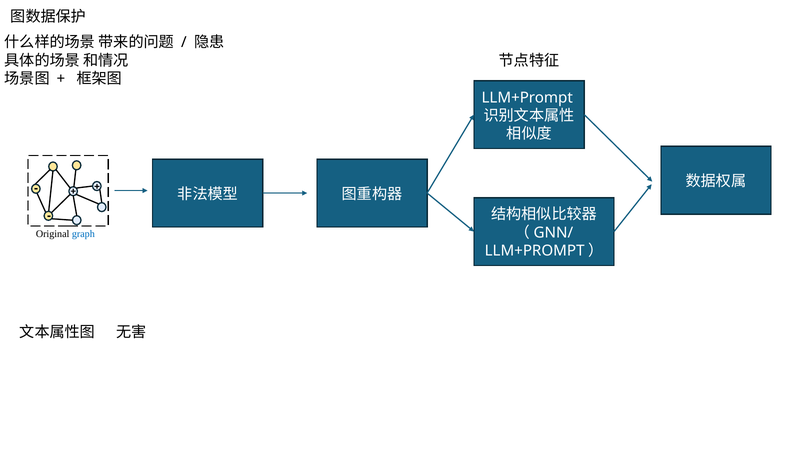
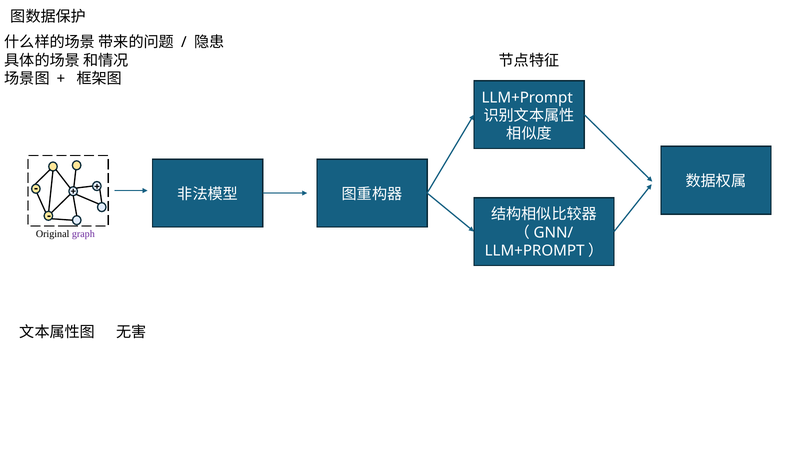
graph colour: blue -> purple
